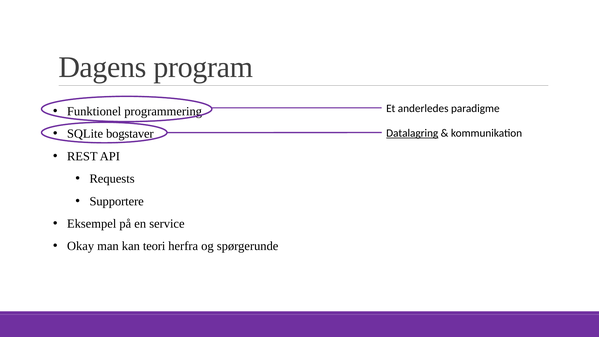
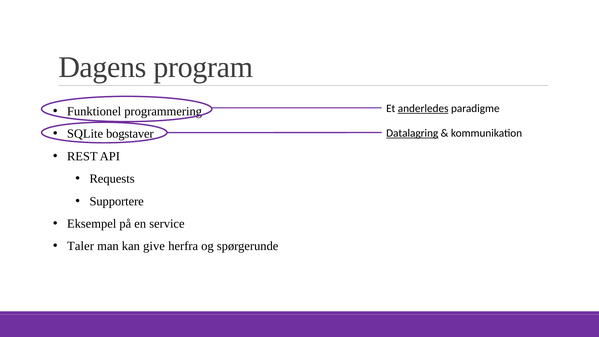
anderledes underline: none -> present
Okay: Okay -> Taler
teori: teori -> give
